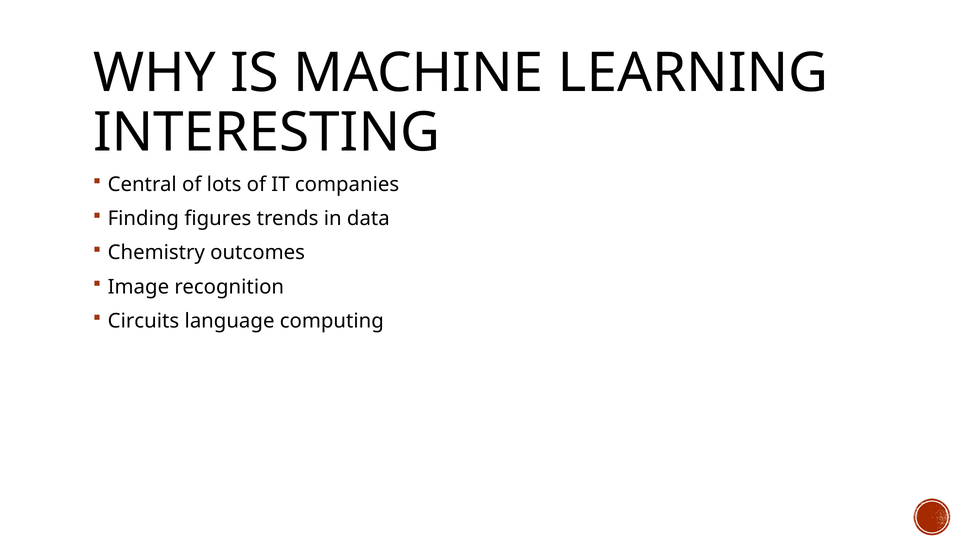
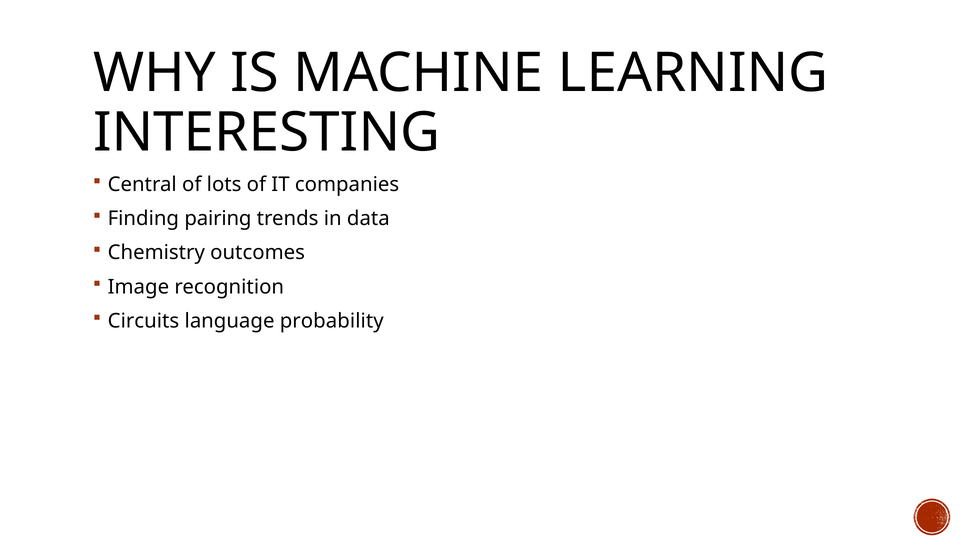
figures: figures -> pairing
computing: computing -> probability
